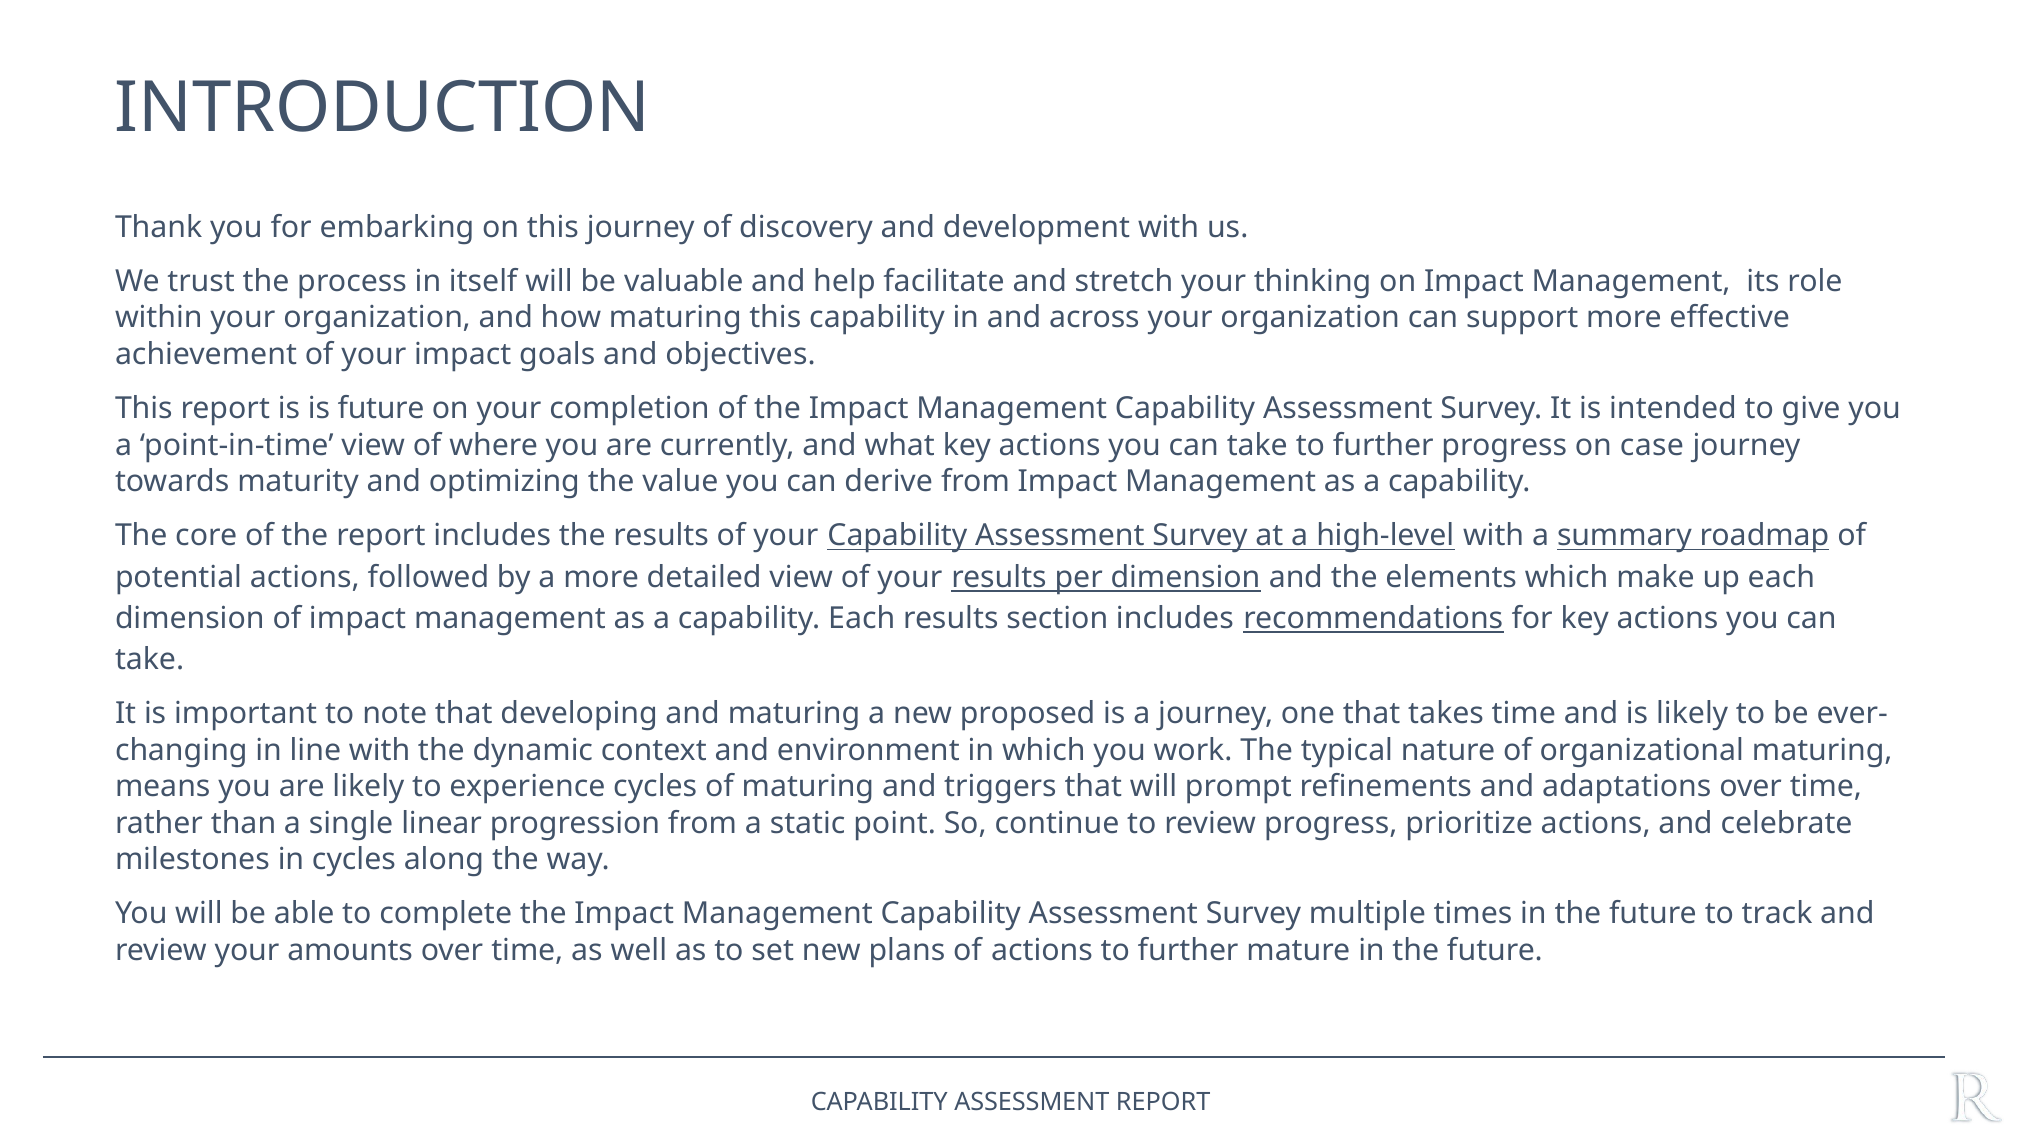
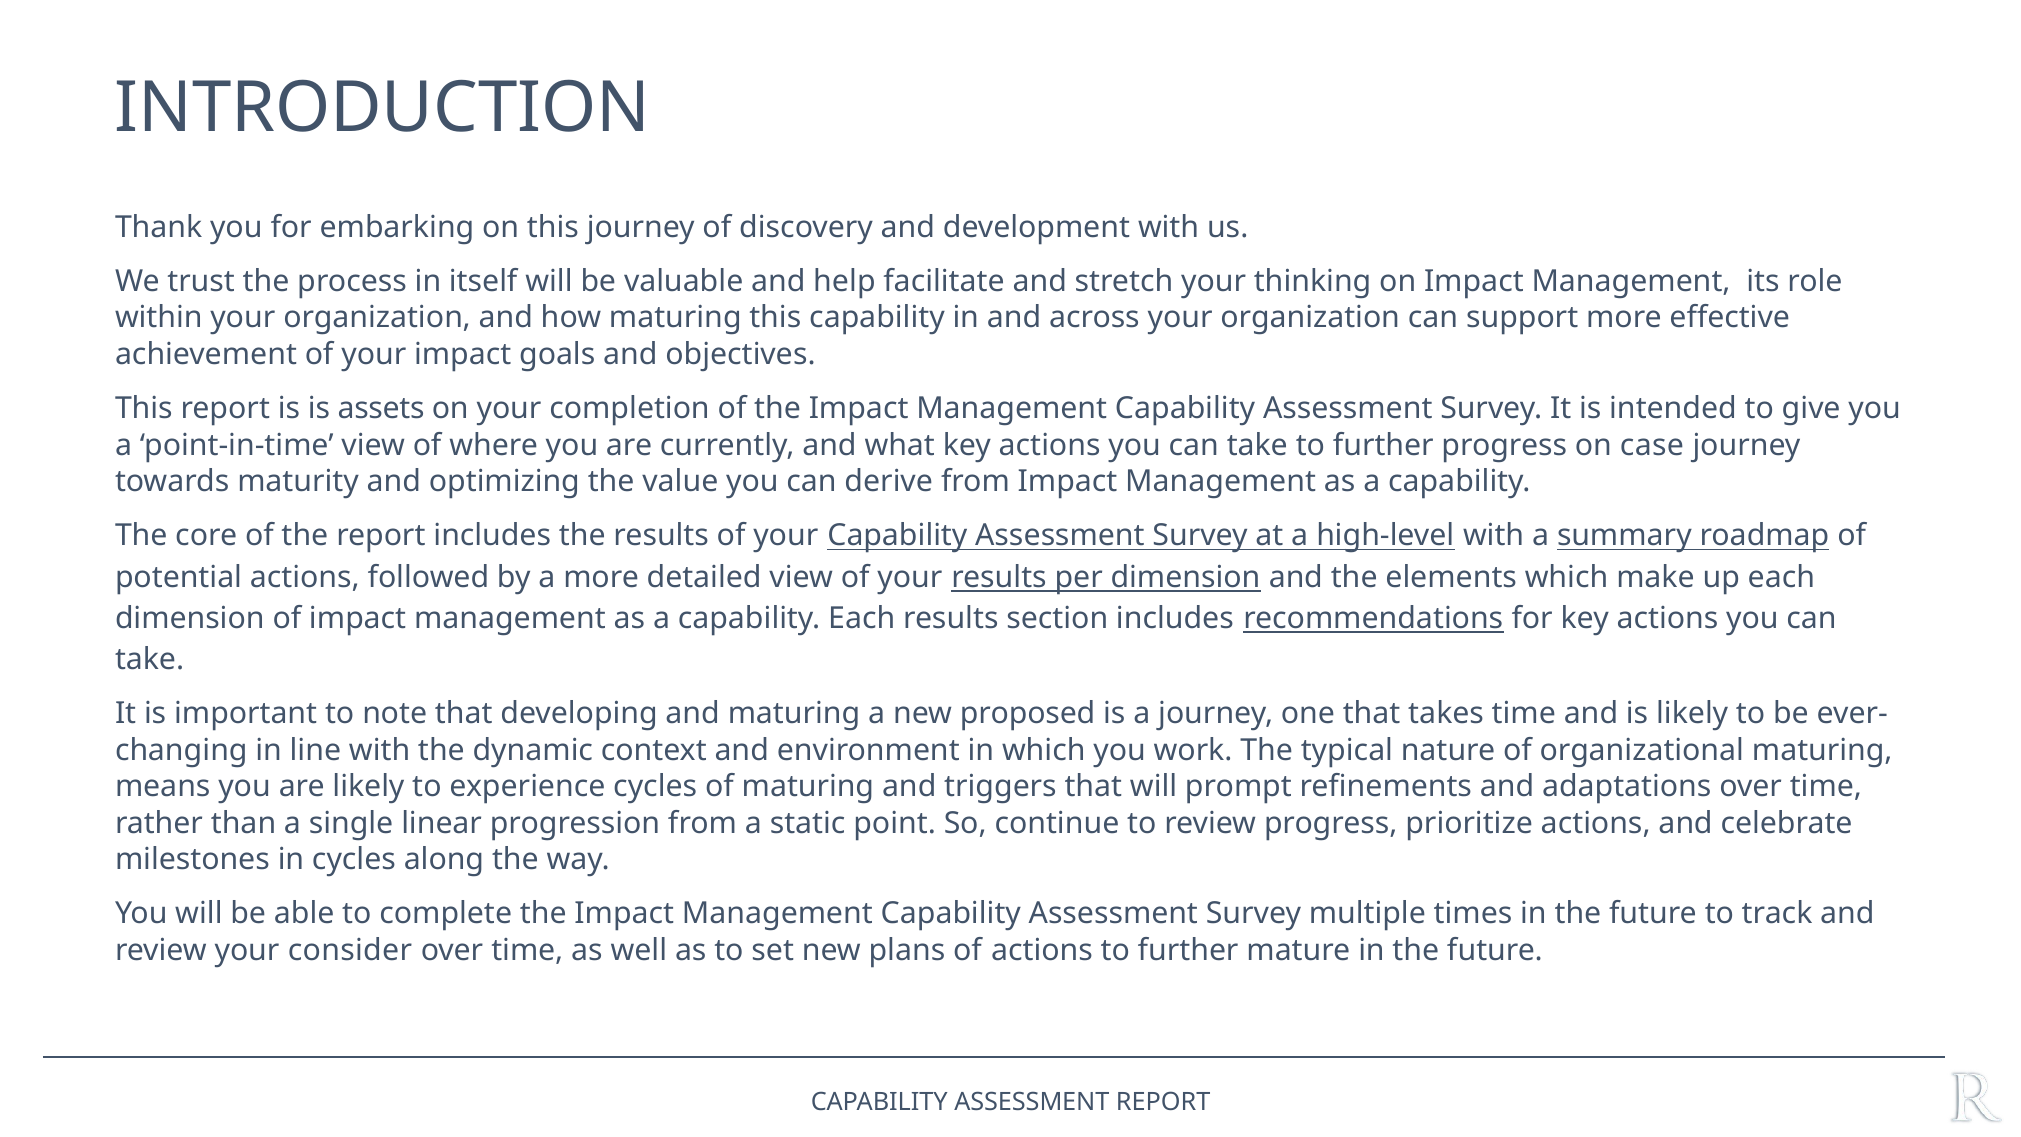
is future: future -> assets
amounts: amounts -> consider
